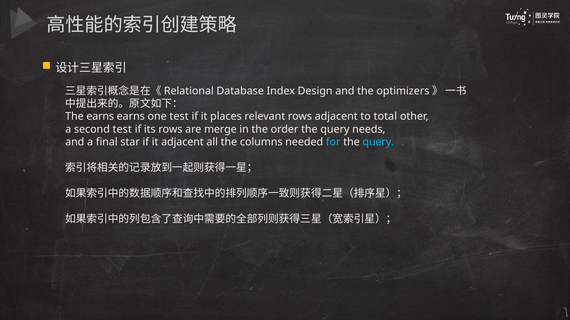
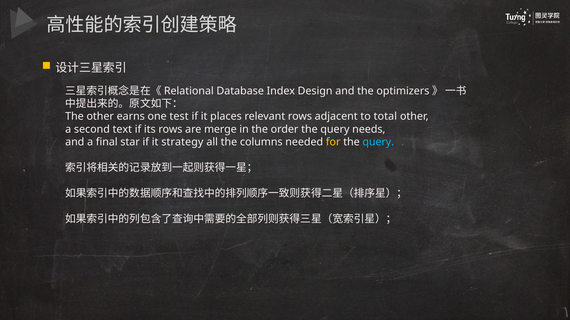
The earns: earns -> other
second test: test -> text
it adjacent: adjacent -> strategy
for colour: light blue -> yellow
